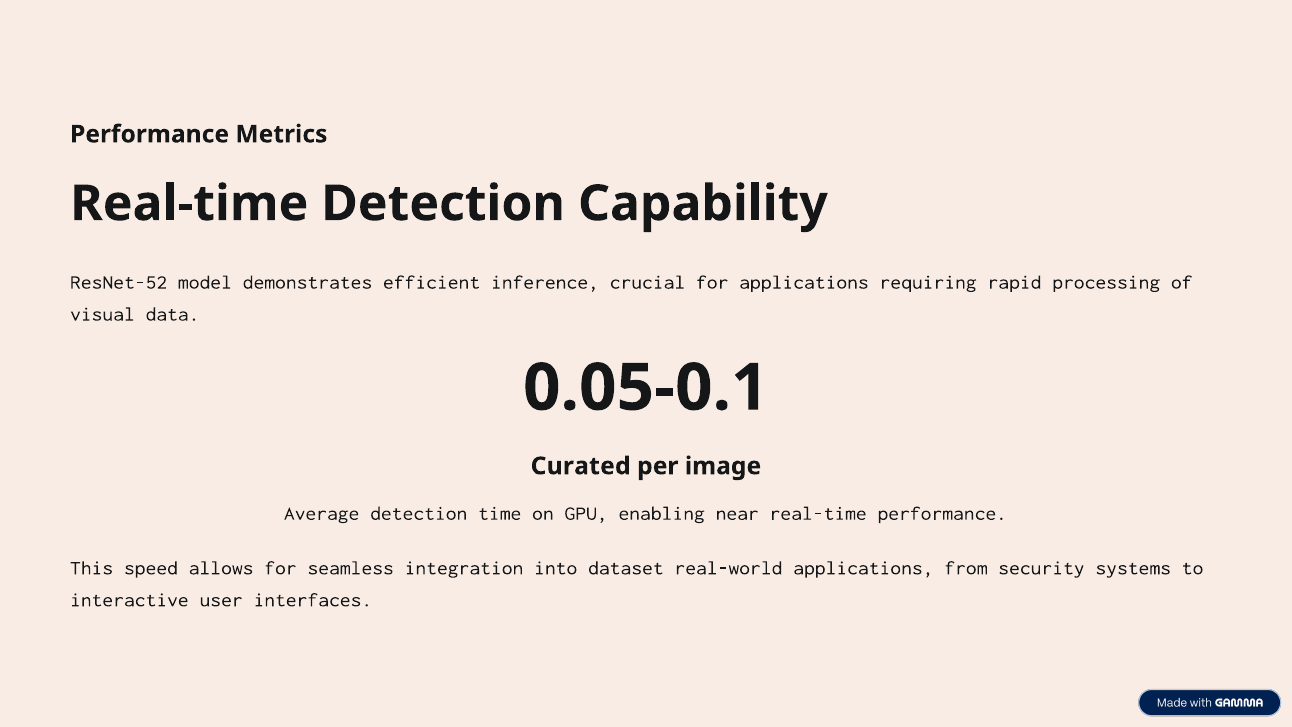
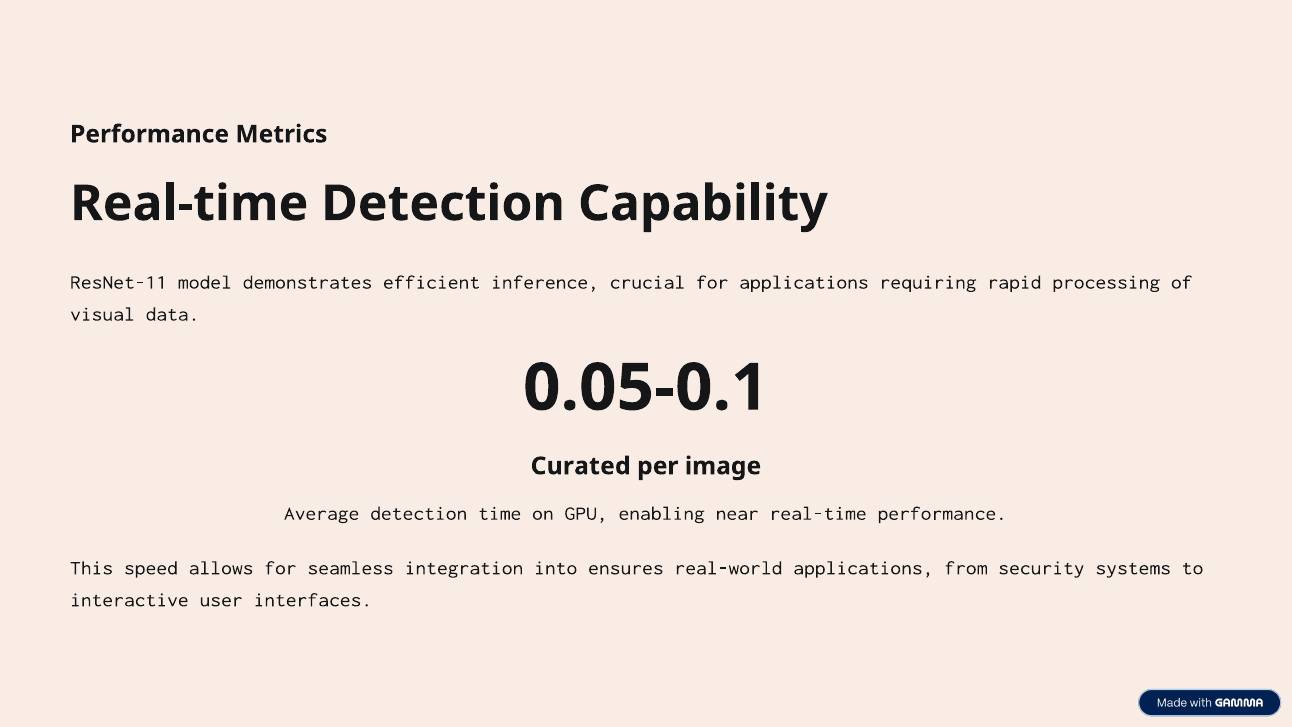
ResNet-52: ResNet-52 -> ResNet-11
dataset: dataset -> ensures
